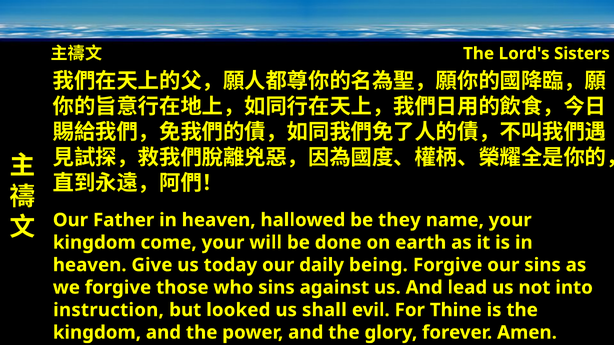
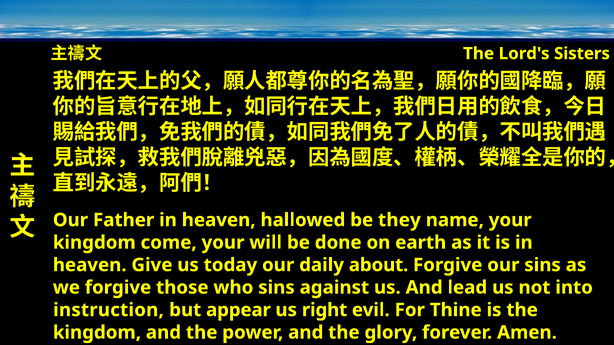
being: being -> about
looked: looked -> appear
shall: shall -> right
